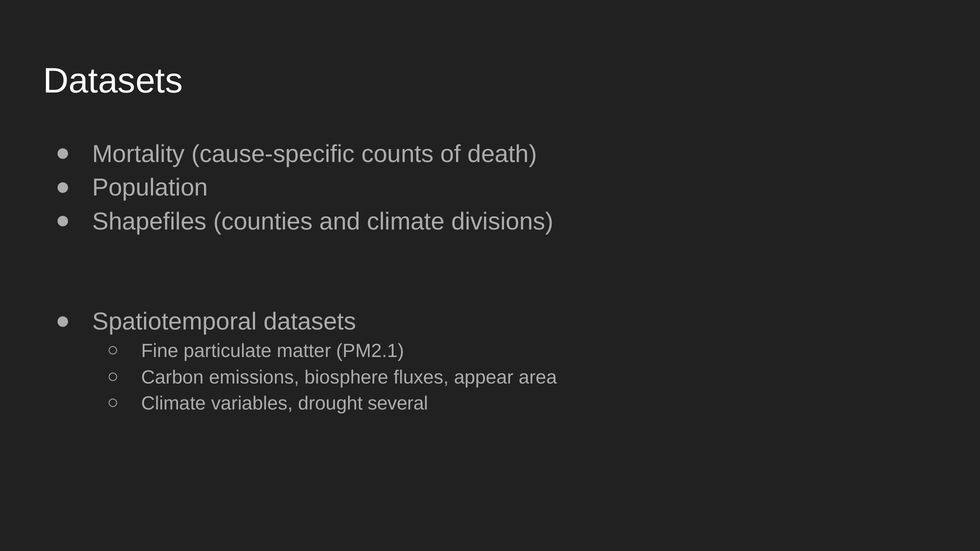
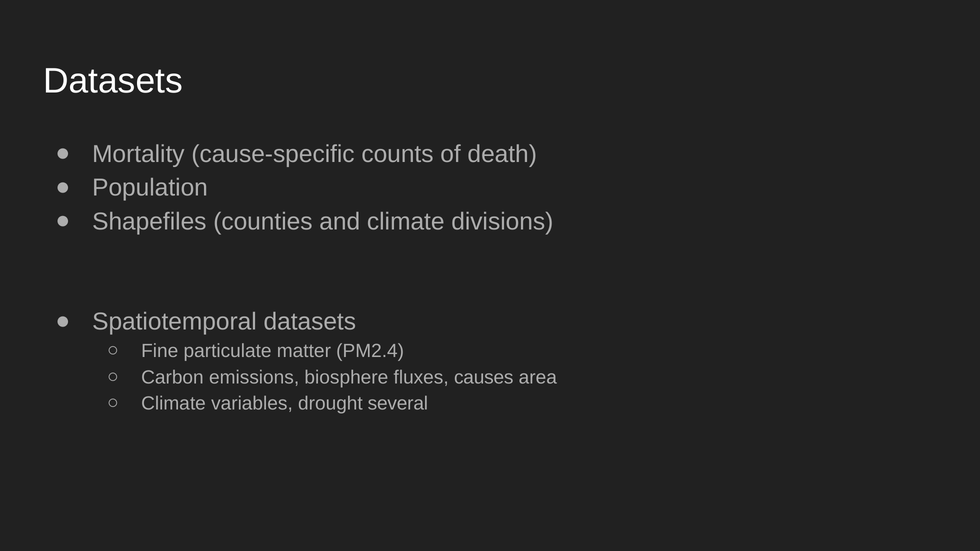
PM2.1: PM2.1 -> PM2.4
appear: appear -> causes
